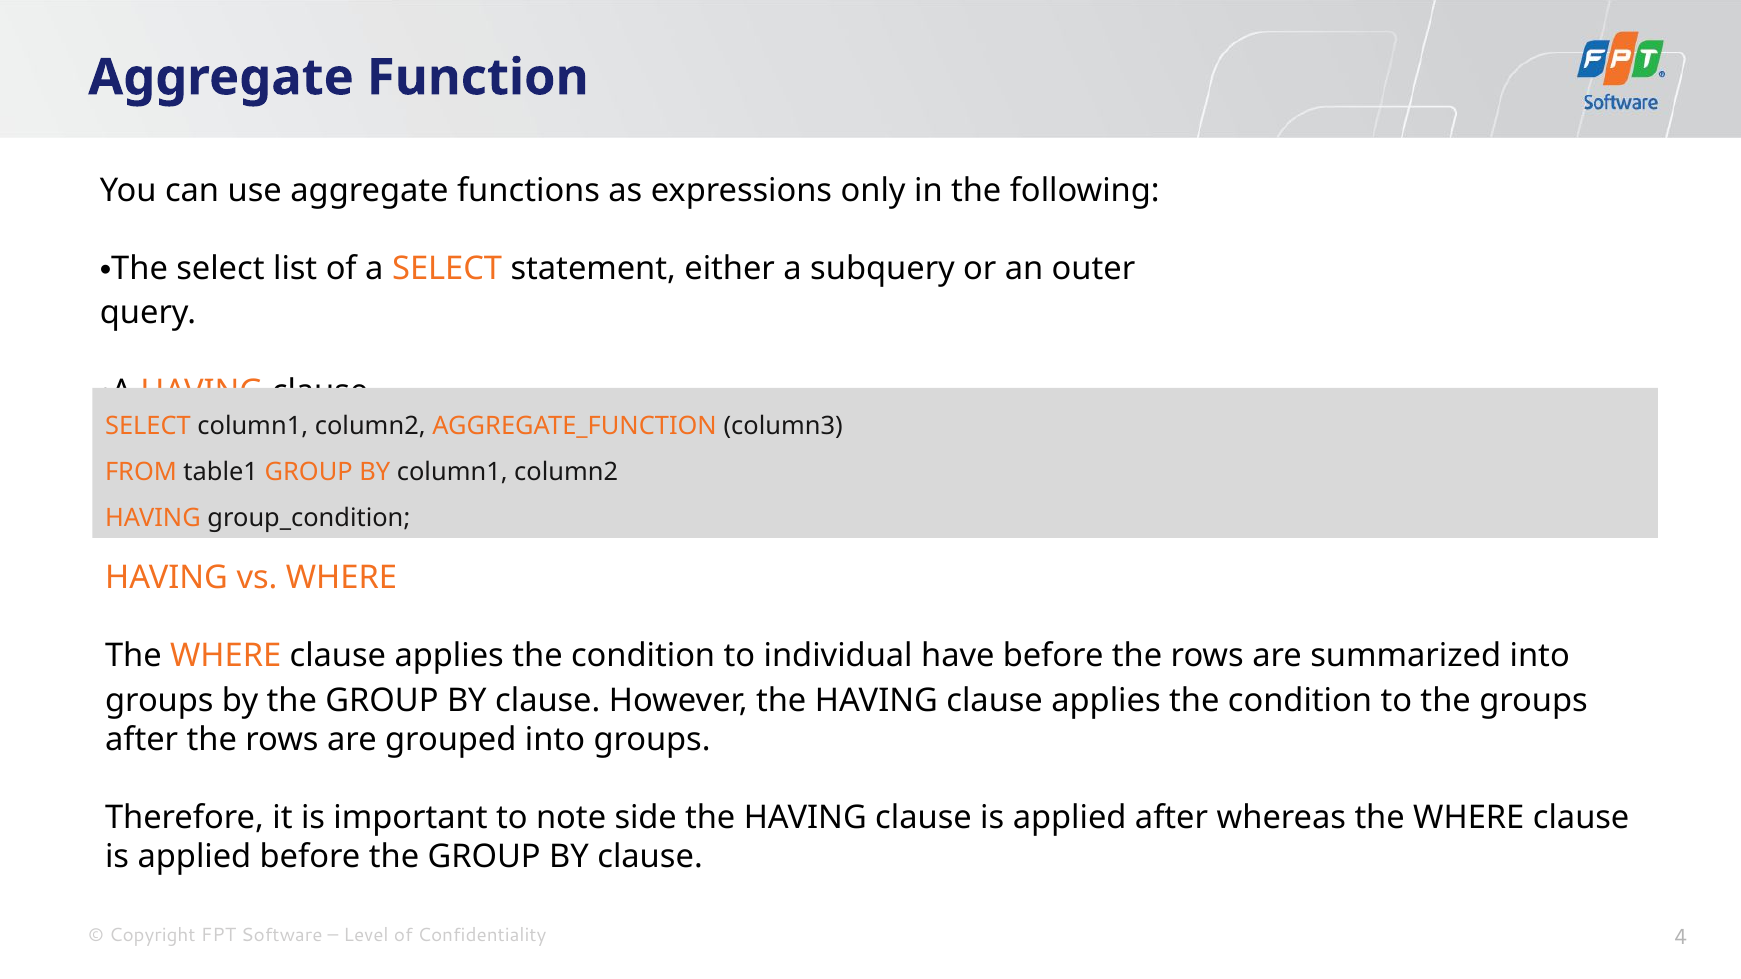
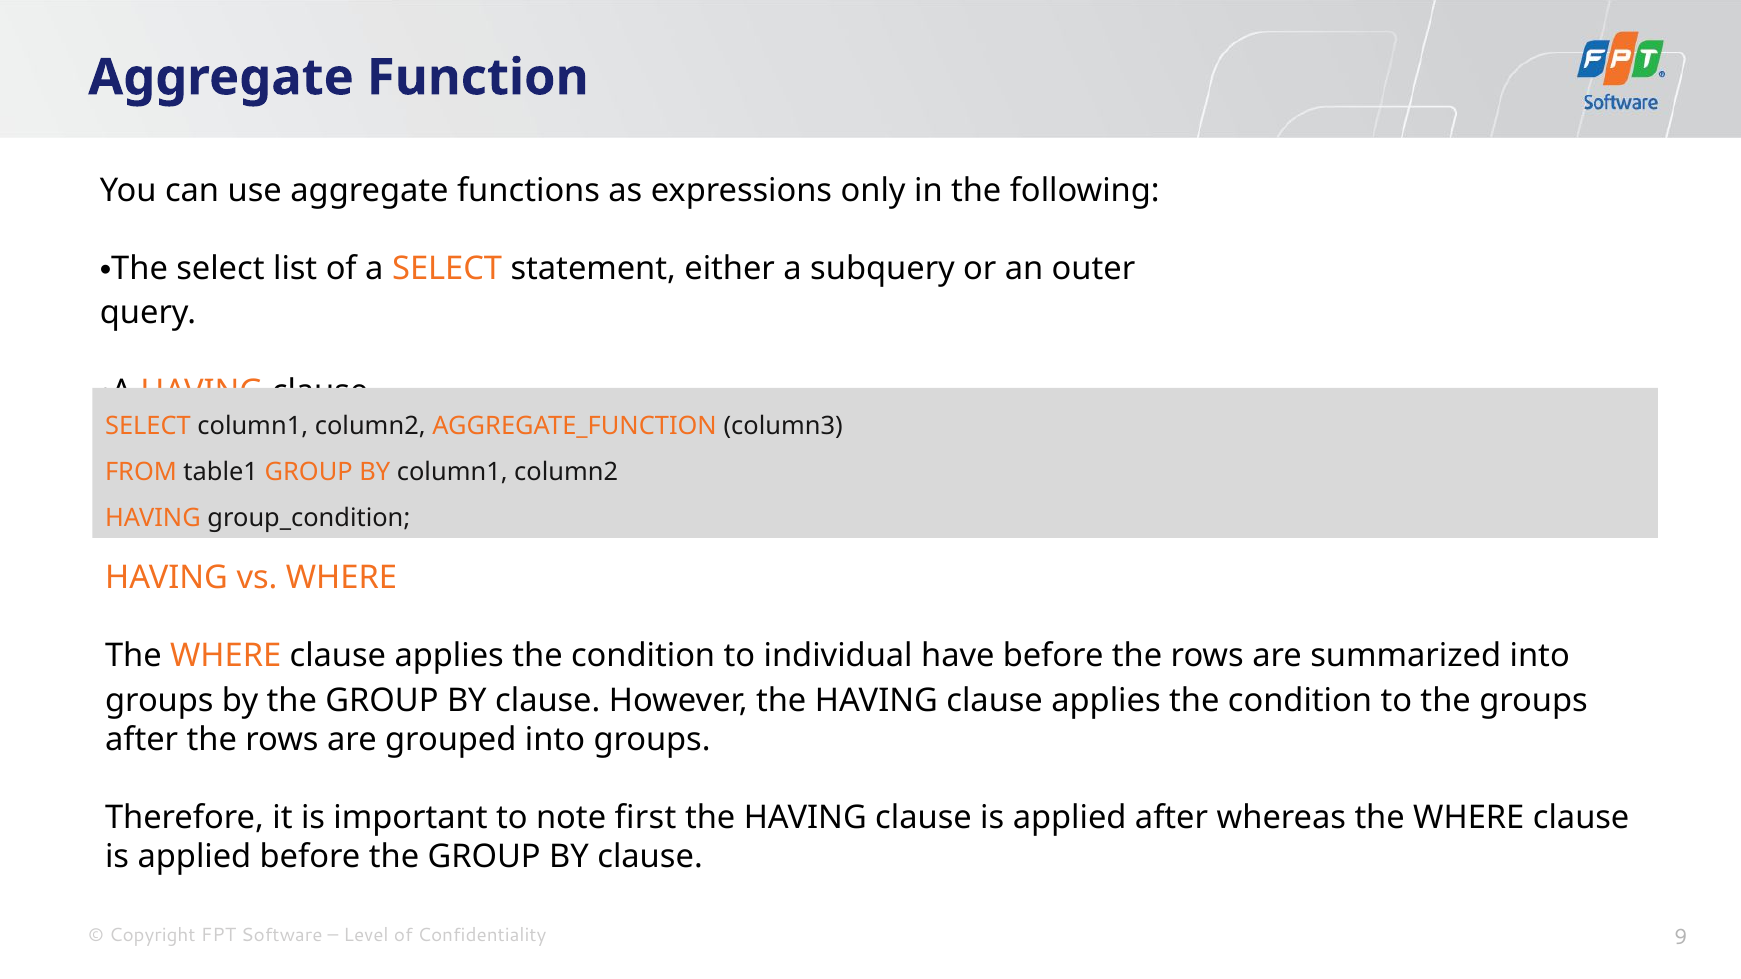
side: side -> first
4: 4 -> 9
